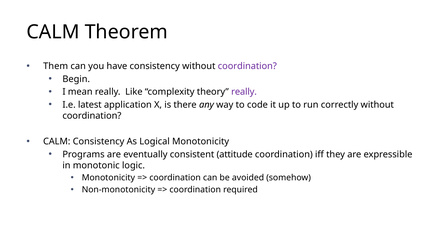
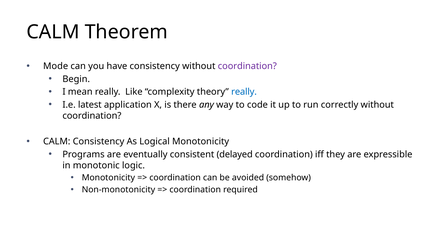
Them: Them -> Mode
really at (244, 92) colour: purple -> blue
attitude: attitude -> delayed
